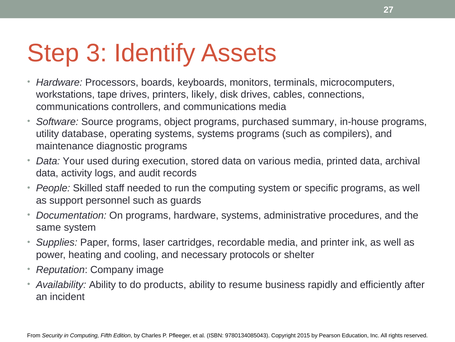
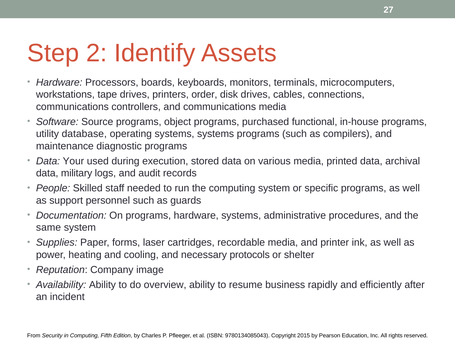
3: 3 -> 2
likely: likely -> order
summary: summary -> functional
activity: activity -> military
products: products -> overview
